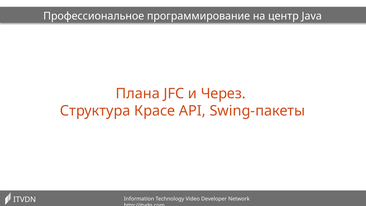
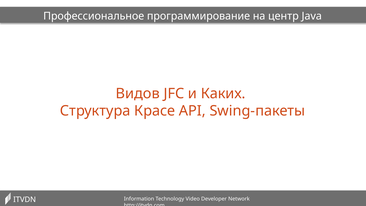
Плана: Плана -> Видов
Через: Через -> Каких
